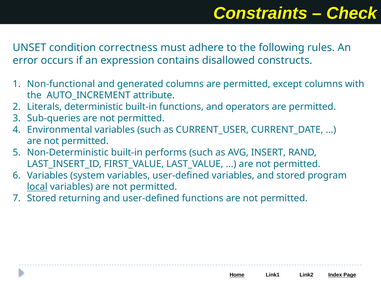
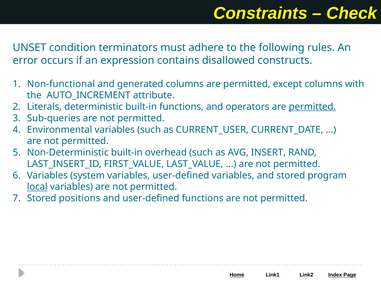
correctness: correctness -> terminators
permitted at (312, 107) underline: none -> present
performs: performs -> overhead
returning: returning -> positions
